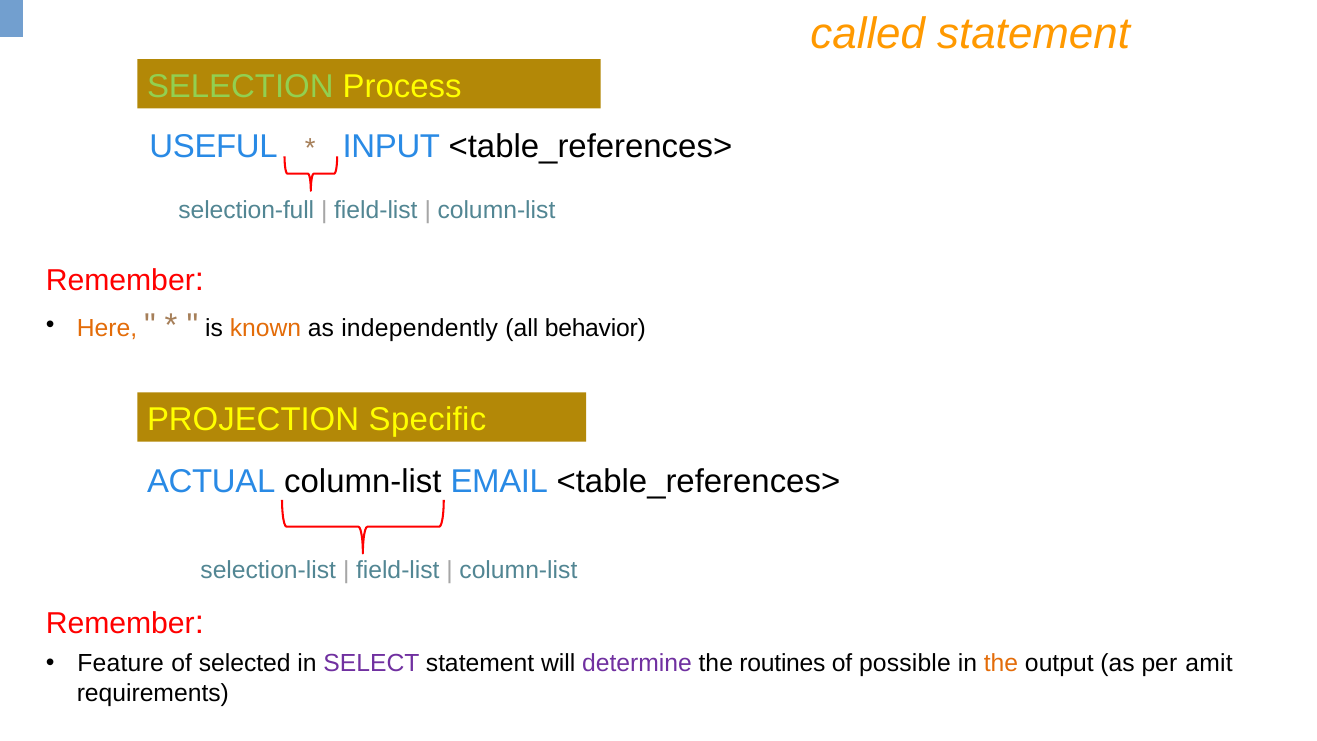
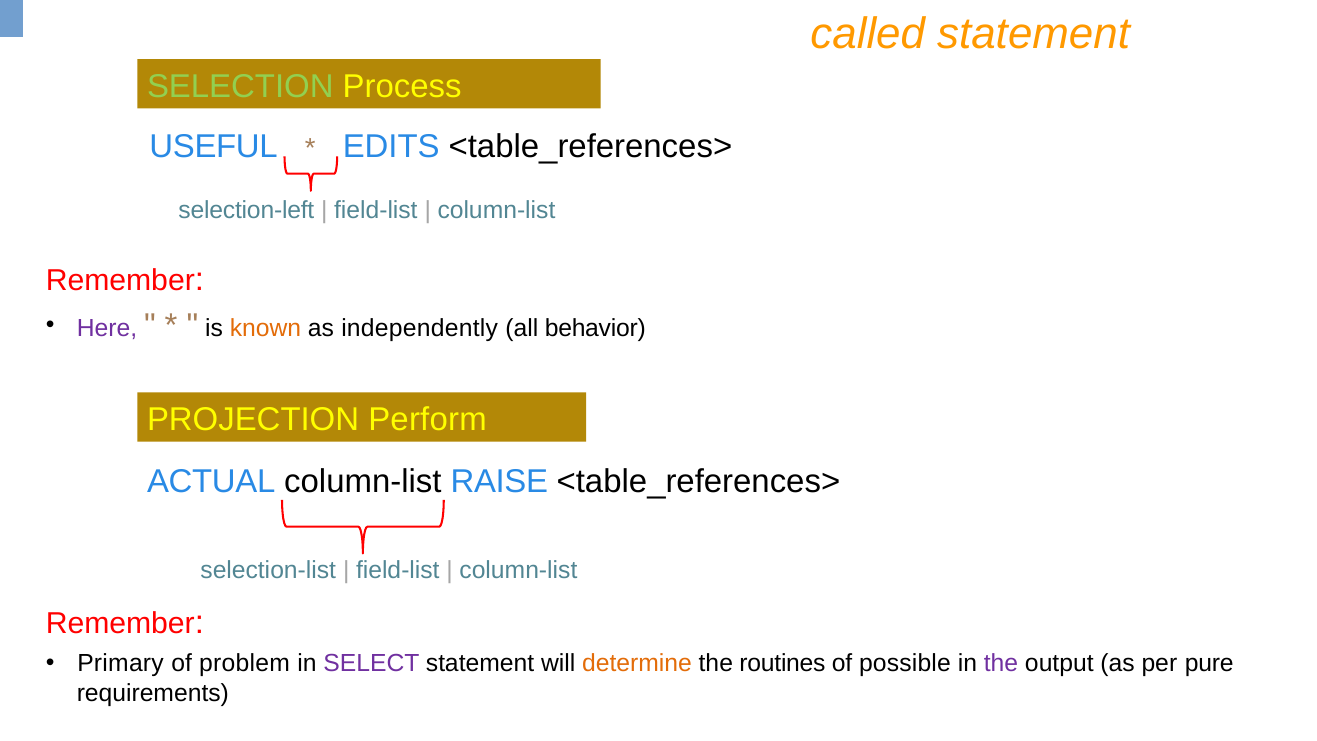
INPUT: INPUT -> EDITS
selection-full: selection-full -> selection-left
Here colour: orange -> purple
Specific: Specific -> Perform
EMAIL: EMAIL -> RAISE
Feature: Feature -> Primary
selected: selected -> problem
determine colour: purple -> orange
the at (1001, 663) colour: orange -> purple
amit: amit -> pure
